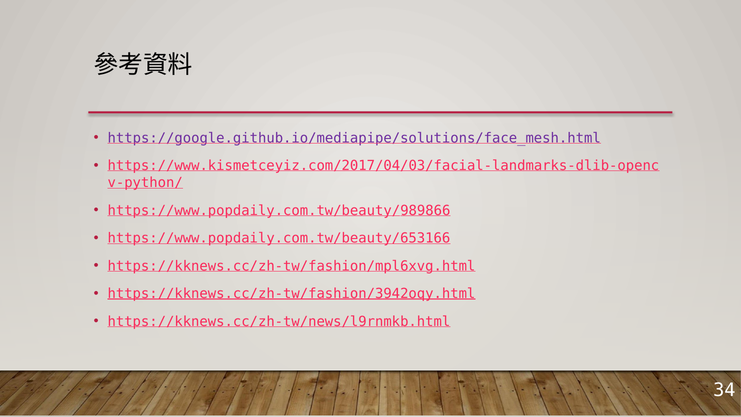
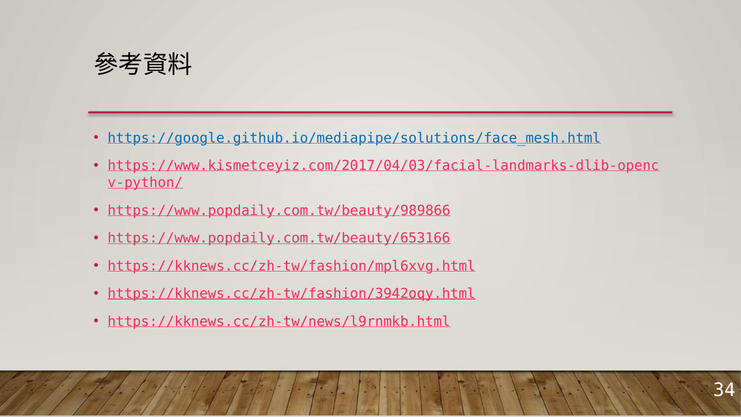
https://google.github.io/mediapipe/solutions/face_mesh.html colour: purple -> blue
